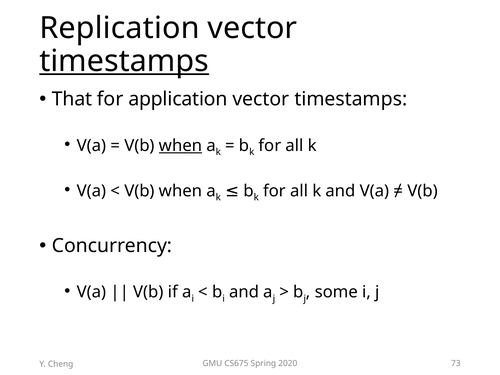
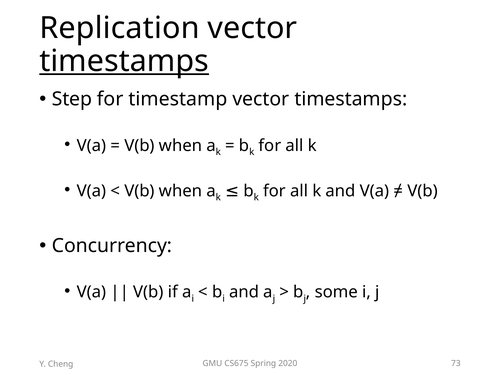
That: That -> Step
application: application -> timestamp
when at (181, 146) underline: present -> none
